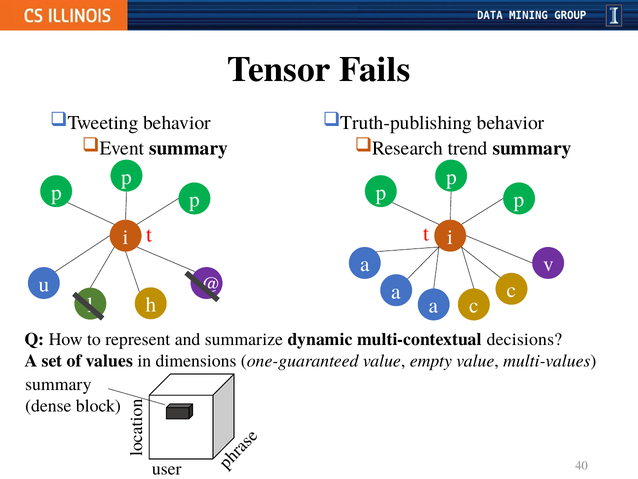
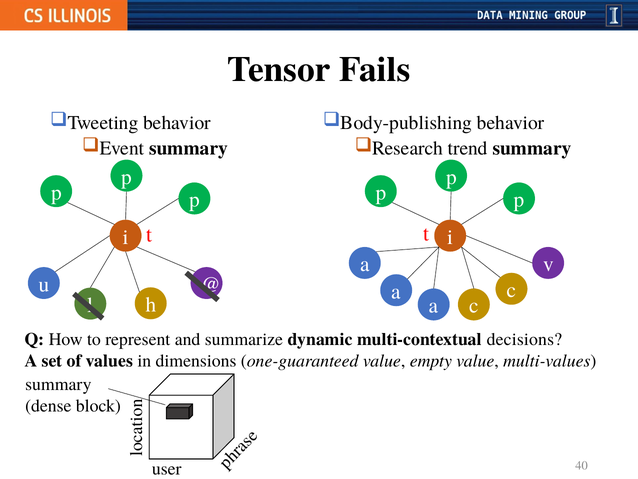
Truth-publishing: Truth-publishing -> Body-publishing
